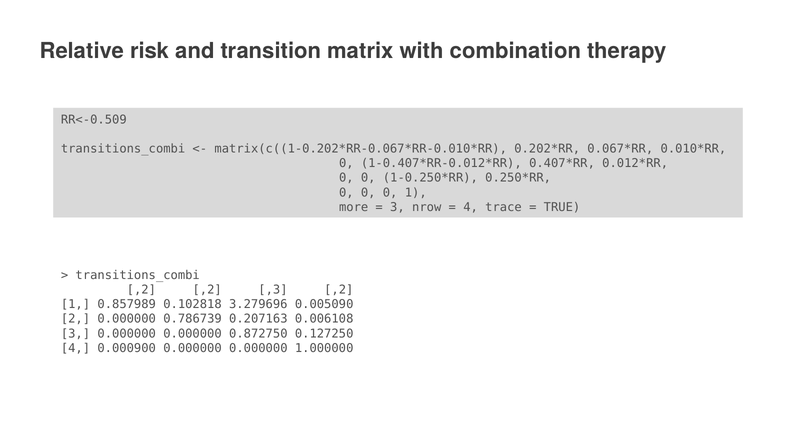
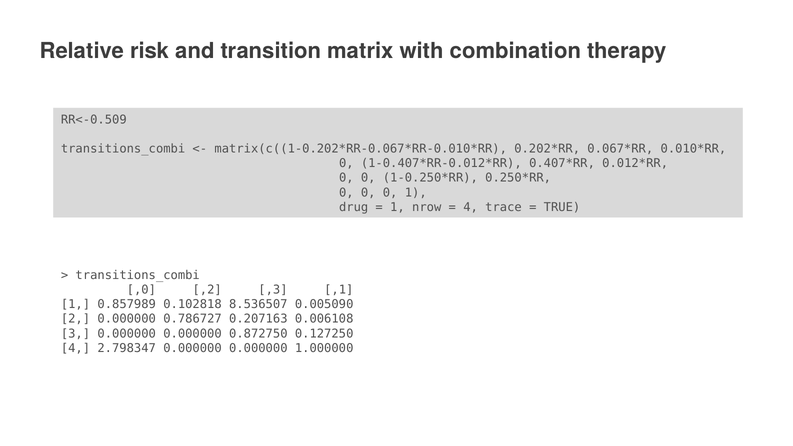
more: more -> drug
3 at (397, 207): 3 -> 1
,2 at (141, 290): ,2 -> ,0
,3 ,2: ,2 -> ,1
3.279696: 3.279696 -> 8.536507
0.786739: 0.786739 -> 0.786727
0.000900: 0.000900 -> 2.798347
